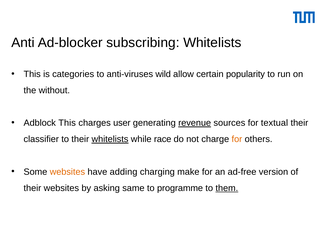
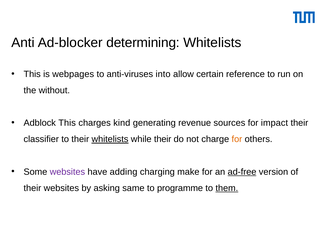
subscribing: subscribing -> determining
categories: categories -> webpages
wild: wild -> into
popularity: popularity -> reference
user: user -> kind
revenue underline: present -> none
textual: textual -> impact
while race: race -> their
websites at (67, 172) colour: orange -> purple
ad-free underline: none -> present
